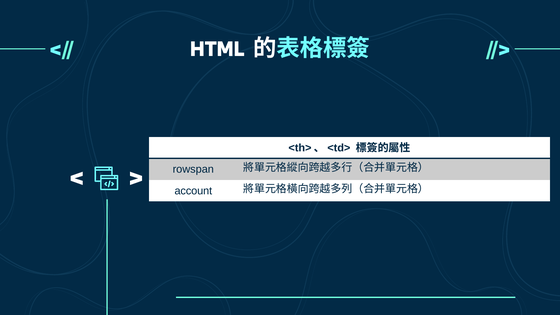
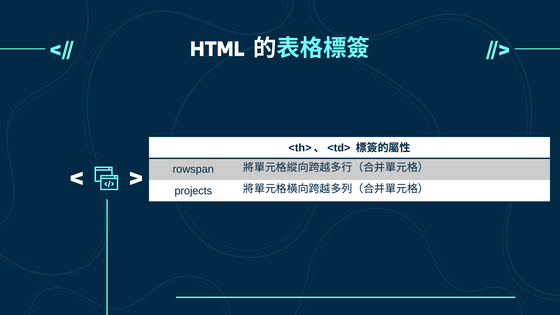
account: account -> projects
